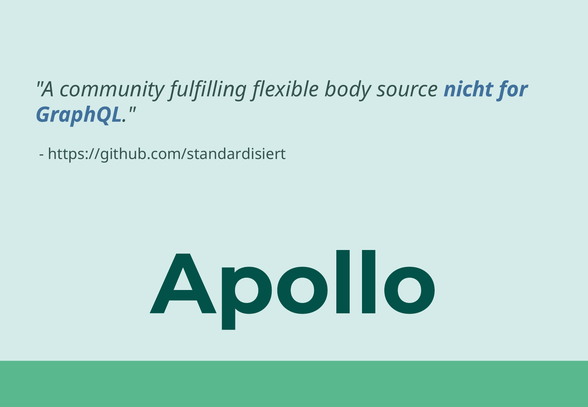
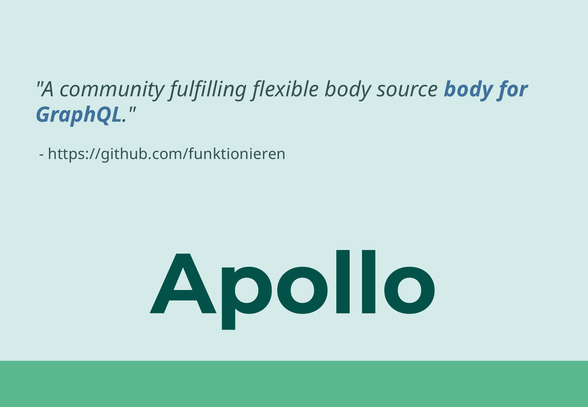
source nicht: nicht -> body
https://github.com/standardisiert: https://github.com/standardisiert -> https://github.com/funktionieren
